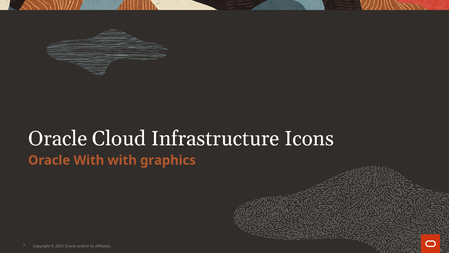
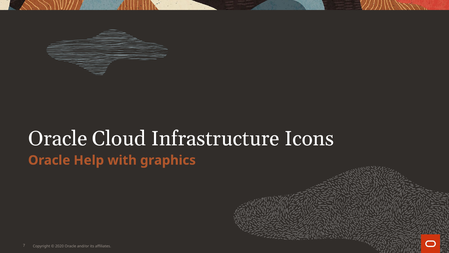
Oracle With: With -> Help
